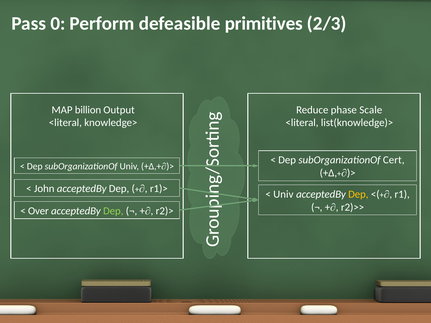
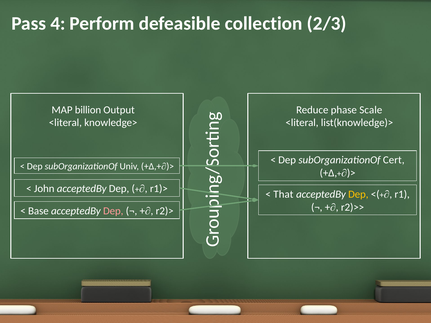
0: 0 -> 4
primitives: primitives -> collection
Univ at (283, 194): Univ -> That
Over: Over -> Base
Dep at (113, 211) colour: light green -> pink
